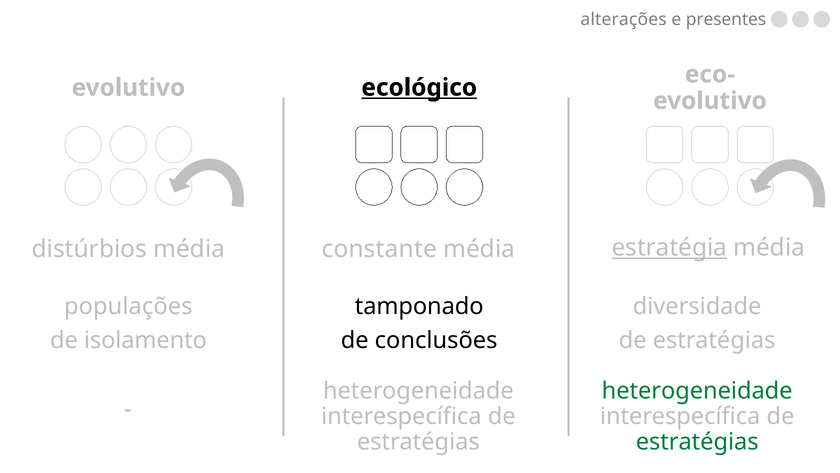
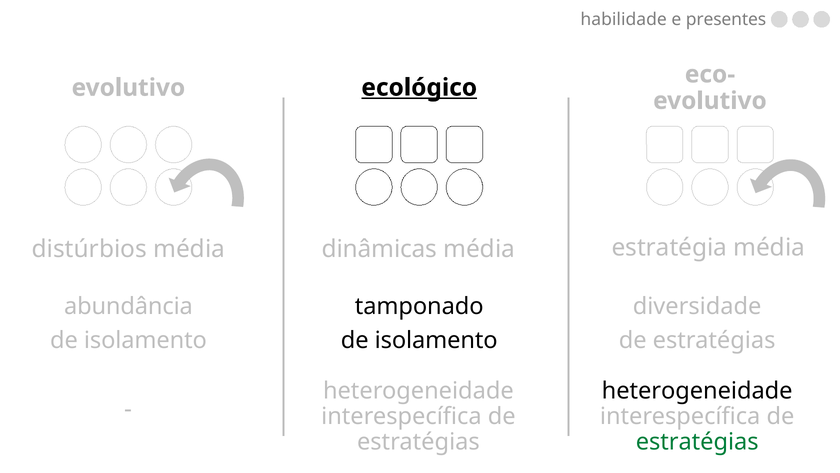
alterações: alterações -> habilidade
constante: constante -> dinâmicas
estratégia underline: present -> none
populações: populações -> abundância
conclusões at (436, 340): conclusões -> isolamento
heterogeneidade at (697, 390) colour: green -> black
